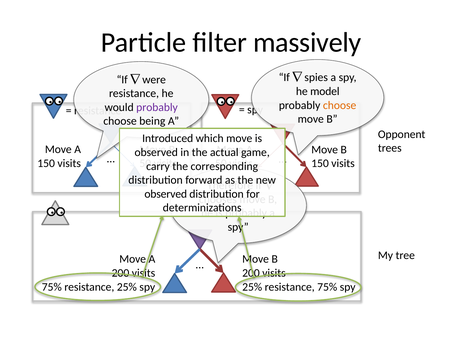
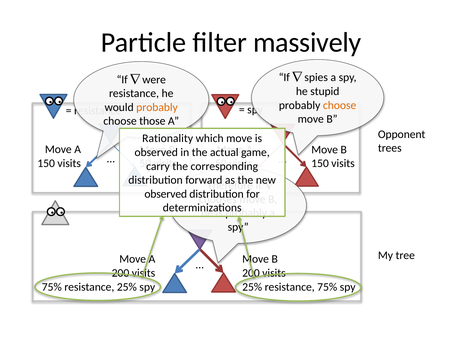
model: model -> stupid
probably at (157, 107) colour: purple -> orange
being: being -> those
Introduced: Introduced -> Rationality
